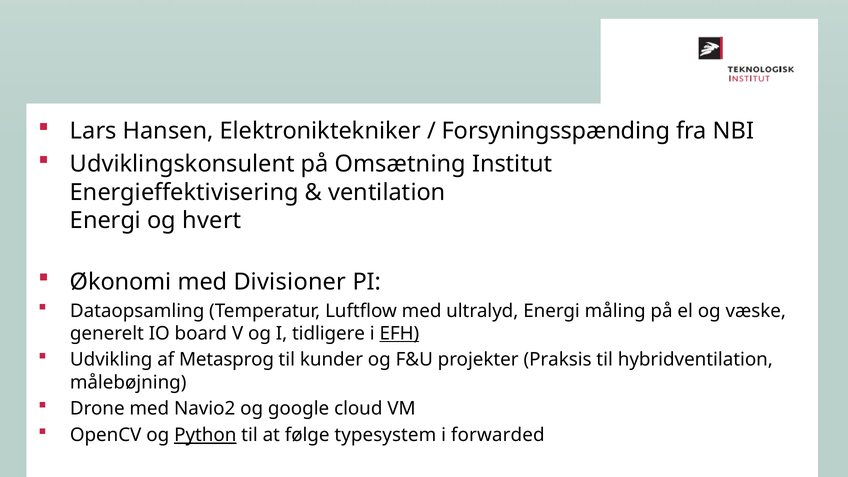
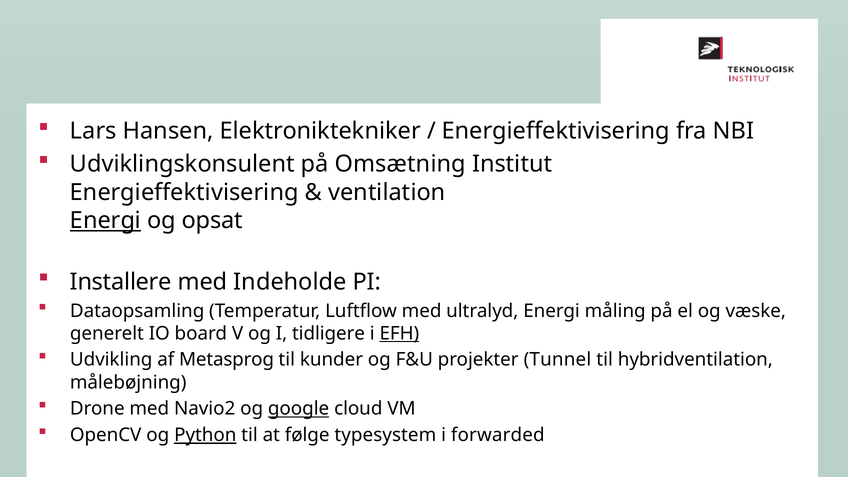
Forsyningsspænding at (556, 131): Forsyningsspænding -> Energieffektivisering
Energi at (106, 221) underline: none -> present
hvert: hvert -> opsat
Økonomi: Økonomi -> Installere
Divisioner: Divisioner -> Indeholde
Praksis: Praksis -> Tunnel
google underline: none -> present
